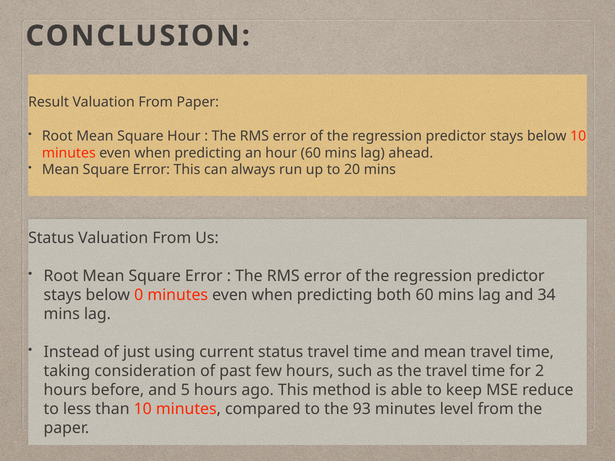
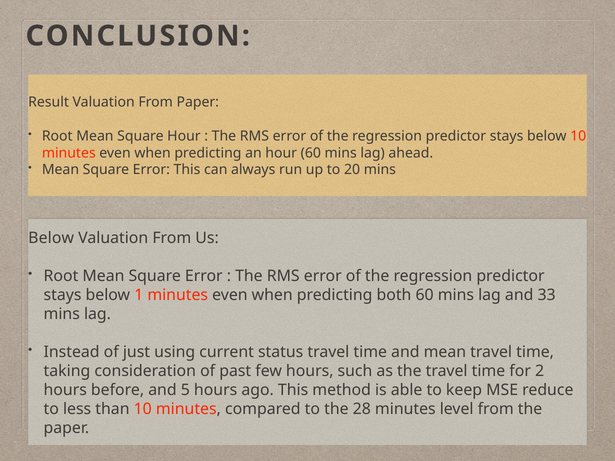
Status at (51, 238): Status -> Below
0: 0 -> 1
34: 34 -> 33
93: 93 -> 28
